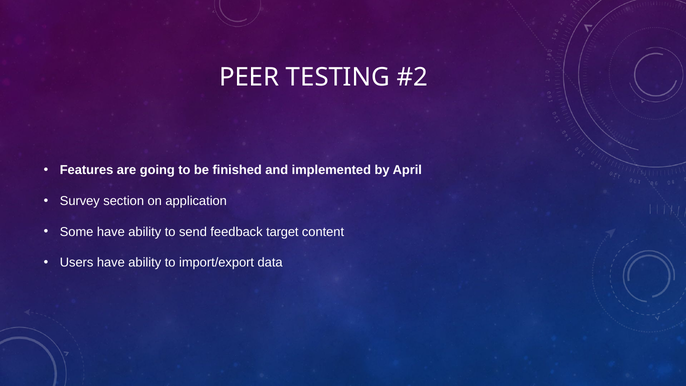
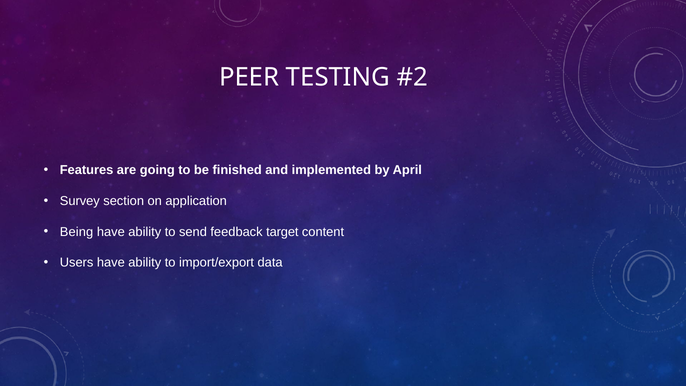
Some: Some -> Being
